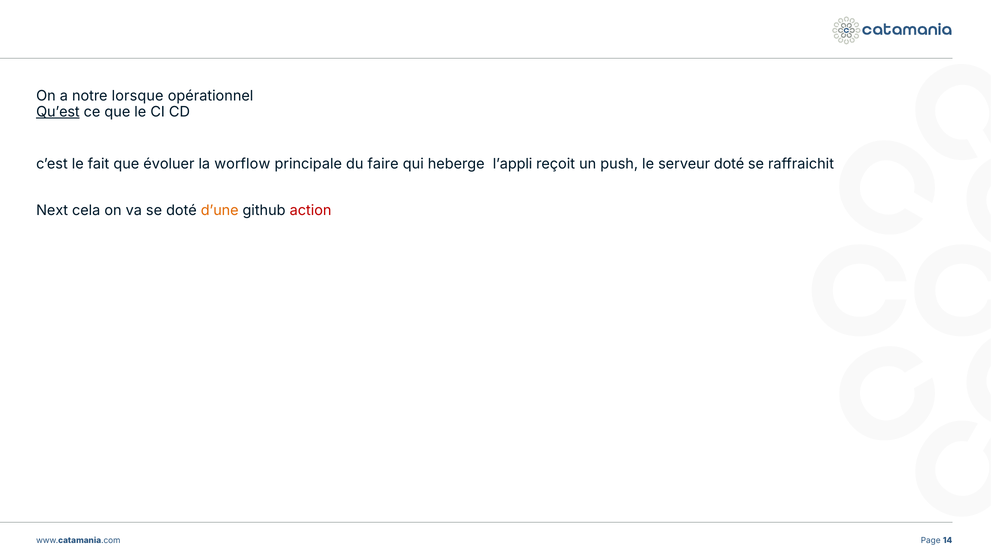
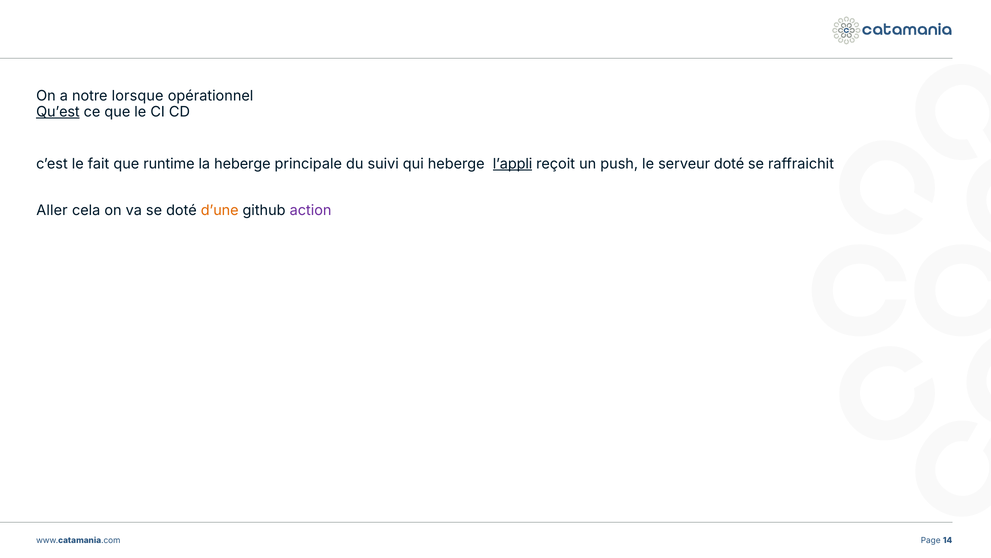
évoluer: évoluer -> runtime
la worflow: worflow -> heberge
faire: faire -> suivi
l’appli underline: none -> present
Next: Next -> Aller
action colour: red -> purple
